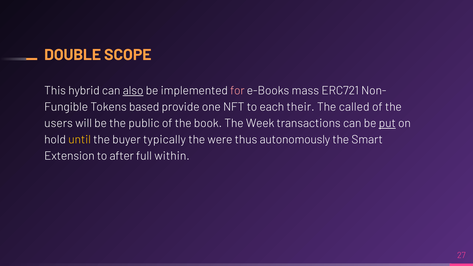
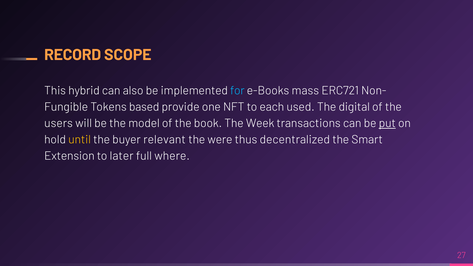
DOUBLE: DOUBLE -> RECORD
also underline: present -> none
for colour: pink -> light blue
their: their -> used
called: called -> digital
public: public -> model
typically: typically -> relevant
autonomously: autonomously -> decentralized
after: after -> later
within: within -> where
